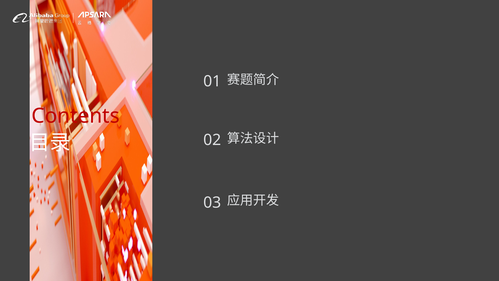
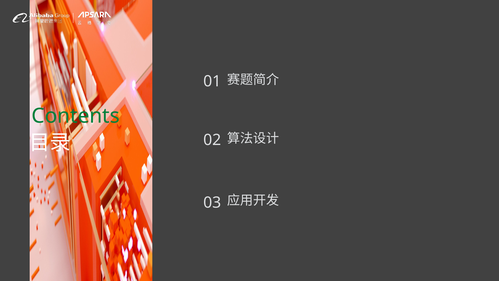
Contents colour: red -> green
